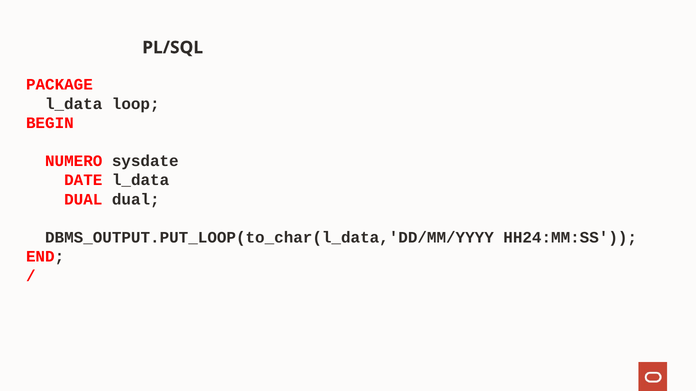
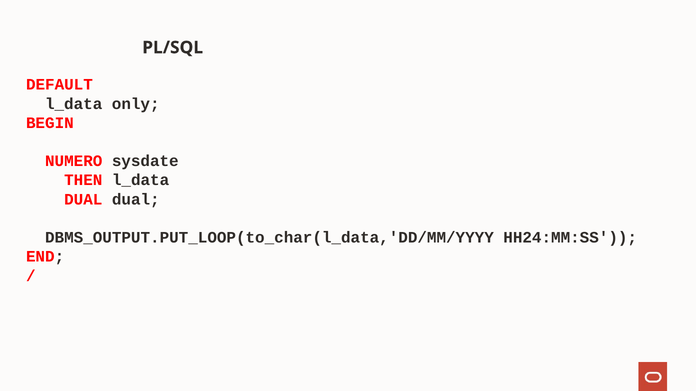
PACKAGE: PACKAGE -> DEFAULT
loop: loop -> only
DATE: DATE -> THEN
